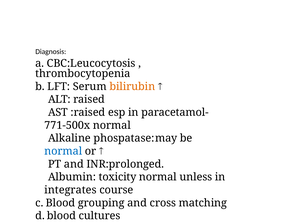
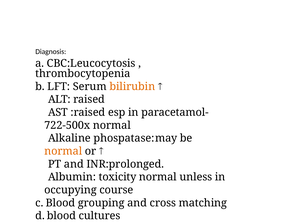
771-500x: 771-500x -> 722-500x
normal at (63, 151) colour: blue -> orange
integrates: integrates -> occupying
